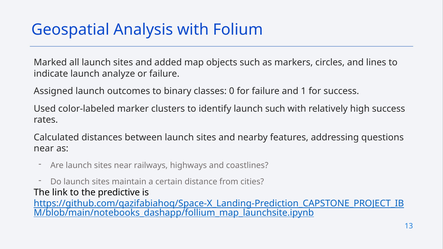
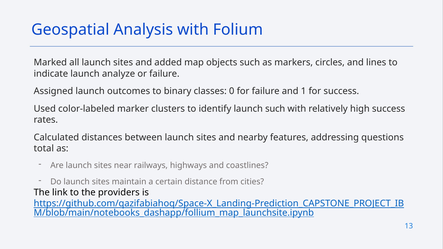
near at (44, 149): near -> total
predictive: predictive -> providers
